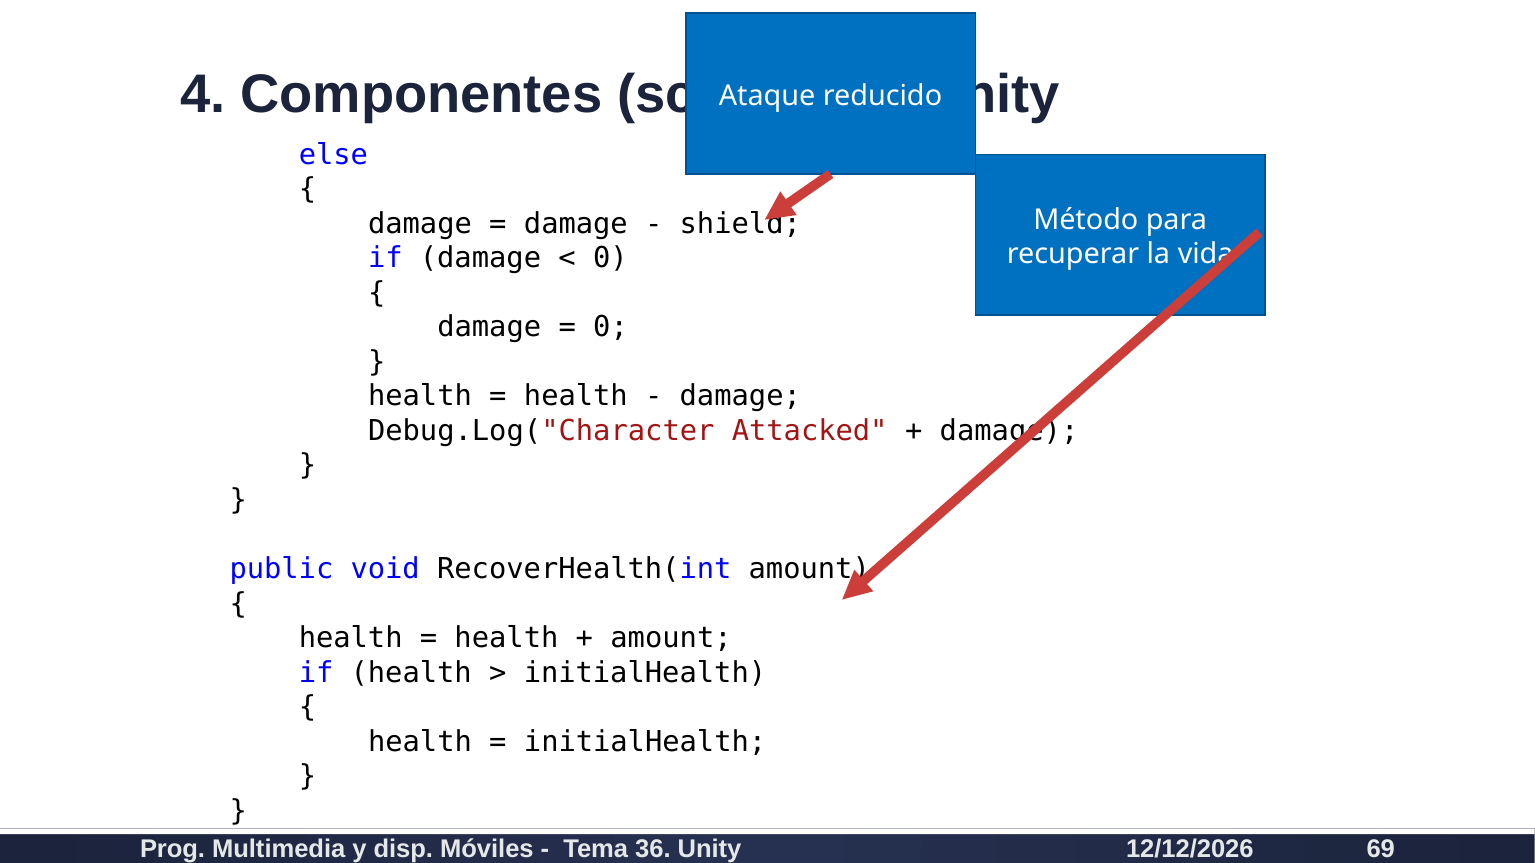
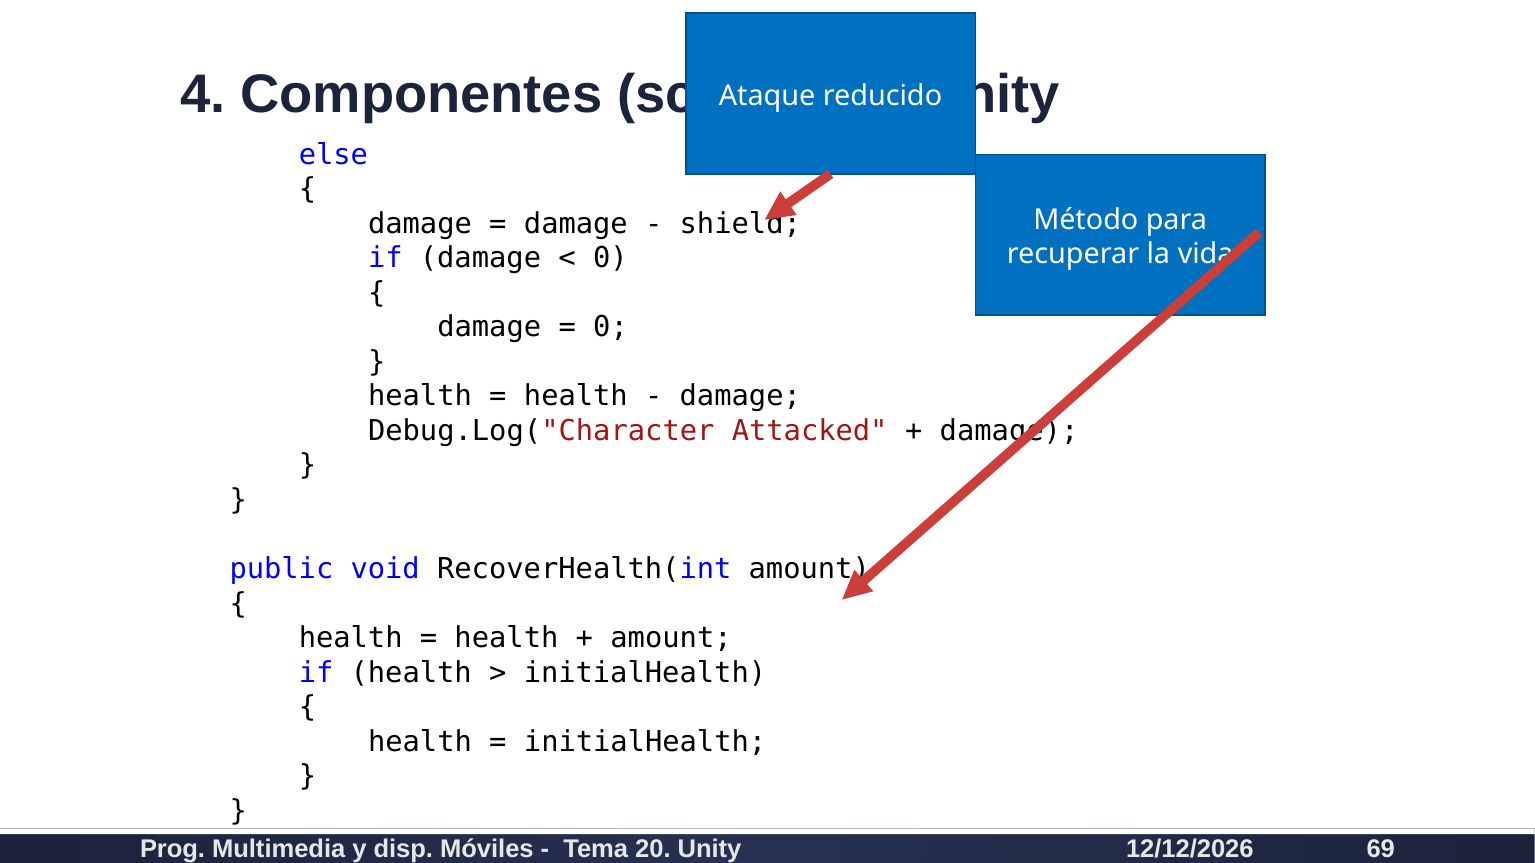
36: 36 -> 20
